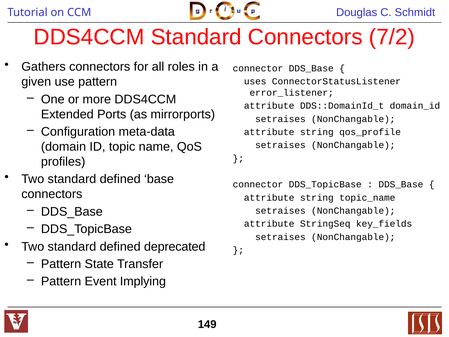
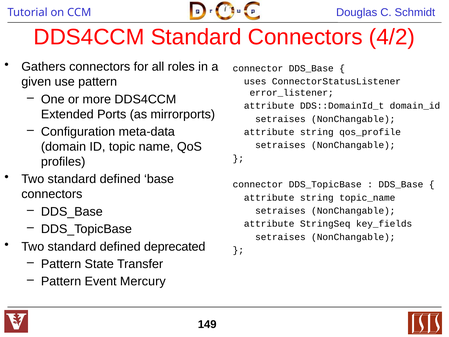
7/2: 7/2 -> 4/2
Implying: Implying -> Mercury
